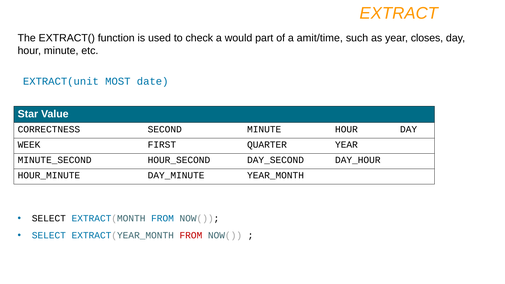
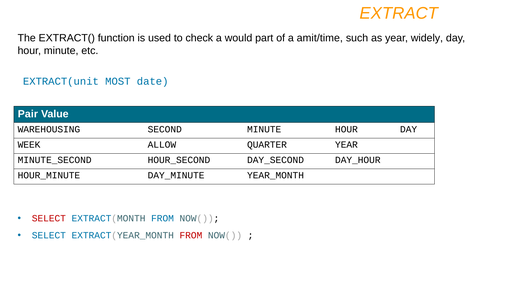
closes: closes -> widely
Star: Star -> Pair
CORRECTNESS: CORRECTNESS -> WAREHOUSING
FIRST: FIRST -> ALLOW
SELECT at (49, 219) colour: black -> red
